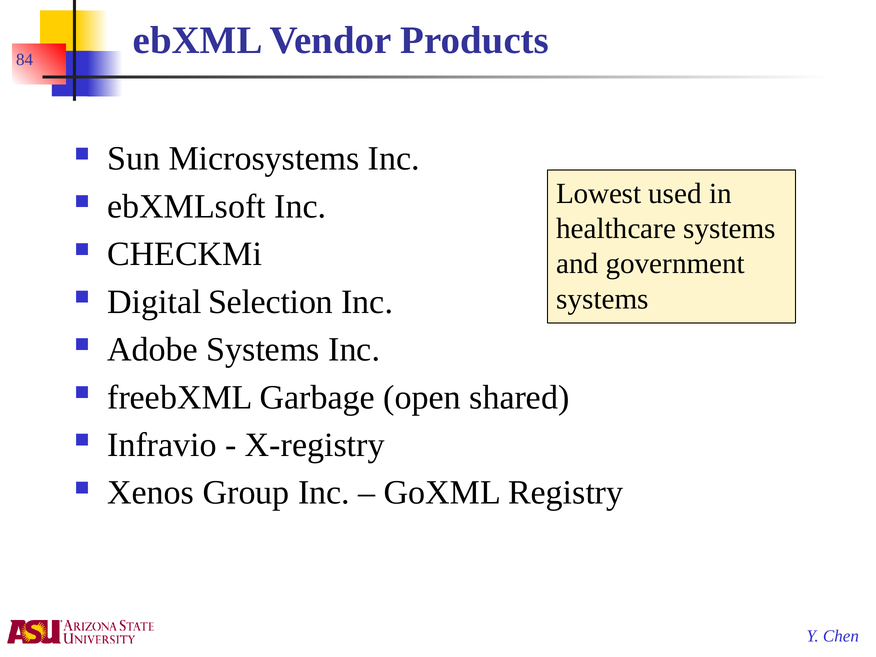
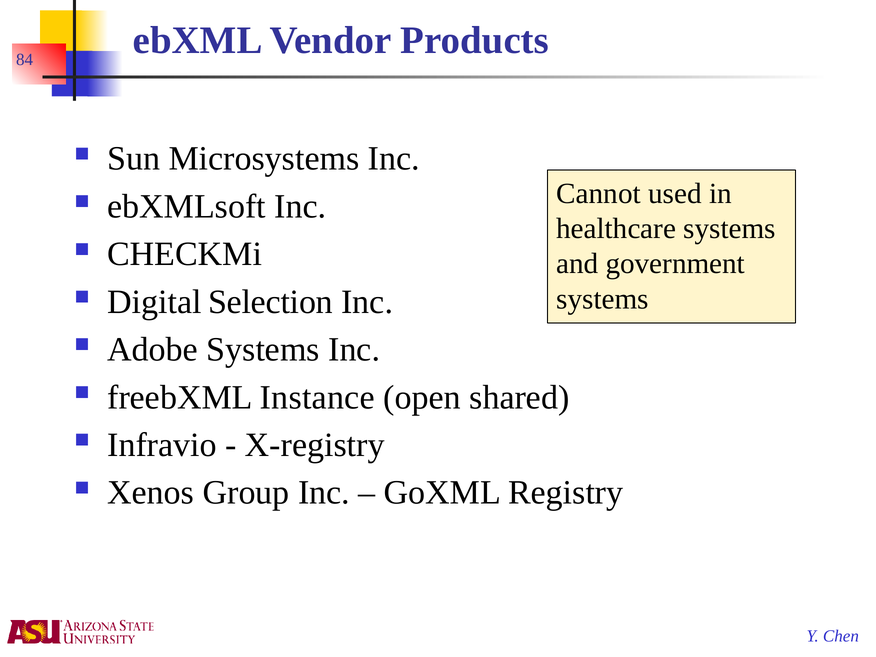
Lowest: Lowest -> Cannot
Garbage: Garbage -> Instance
